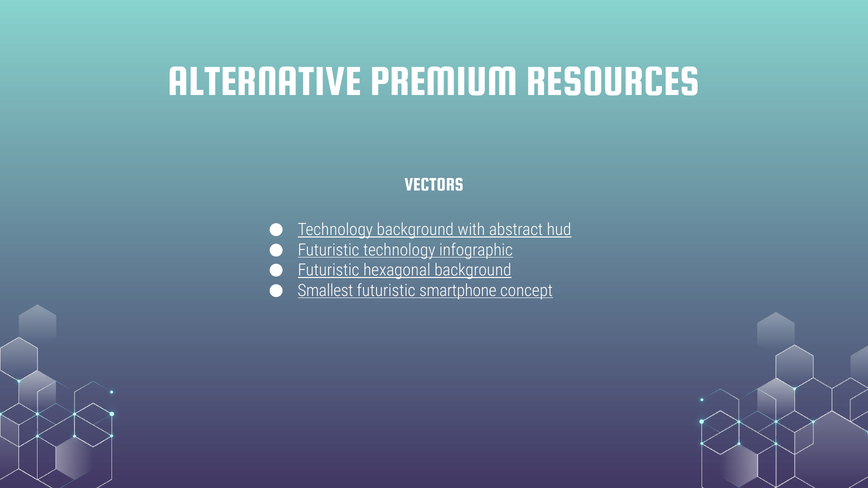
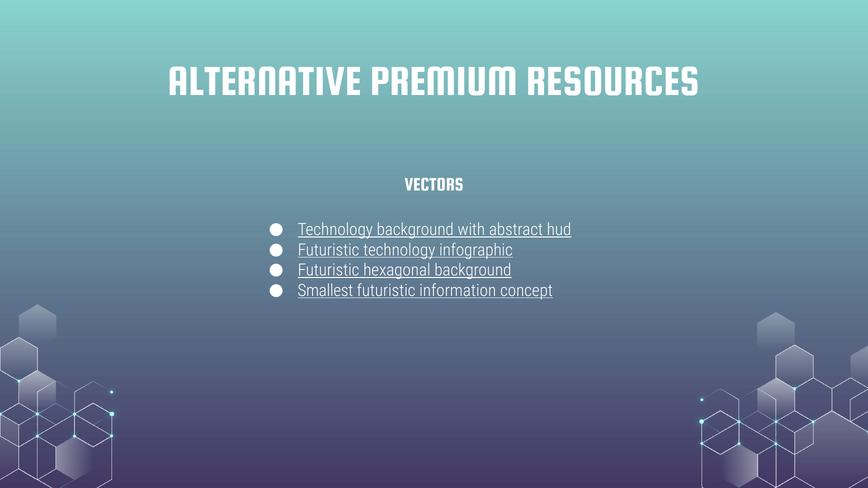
smartphone: smartphone -> information
